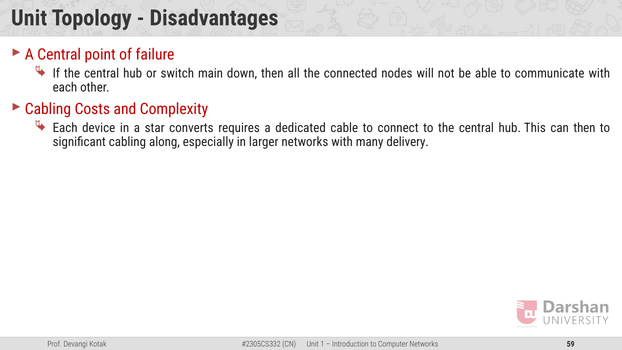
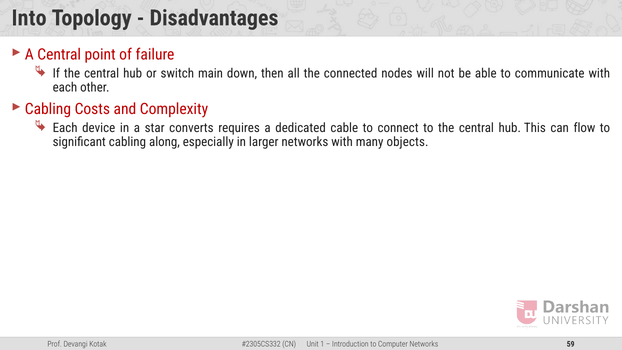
Unit at (29, 18): Unit -> Into
can then: then -> flow
delivery: delivery -> objects
